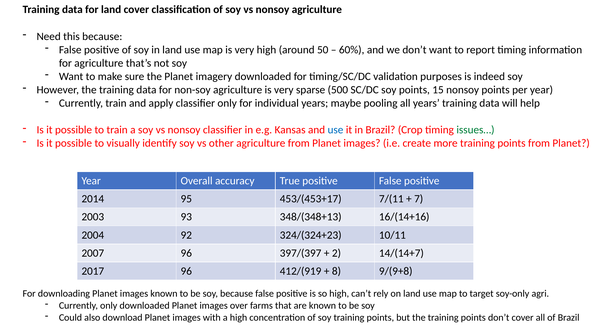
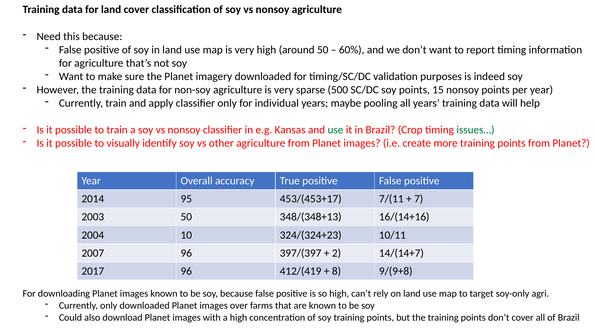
use at (335, 130) colour: blue -> green
2003 93: 93 -> 50
92: 92 -> 10
412/(919: 412/(919 -> 412/(419
